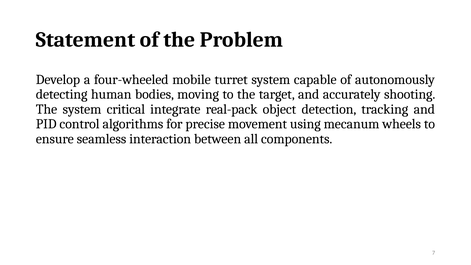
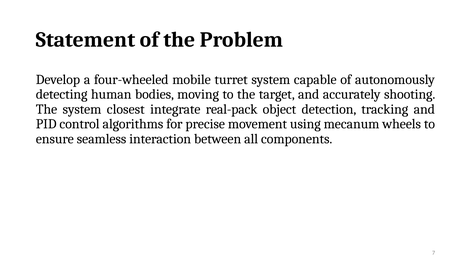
critical: critical -> closest
